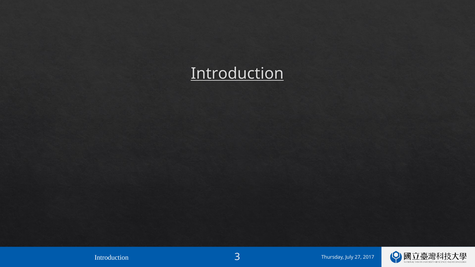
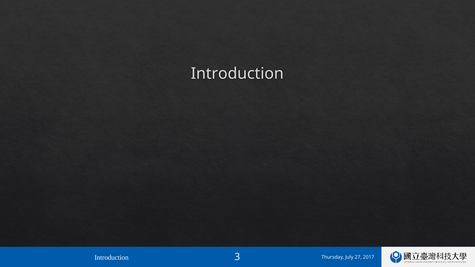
Introduction at (237, 74) underline: present -> none
